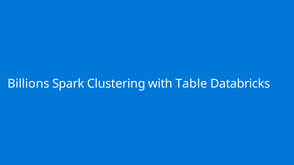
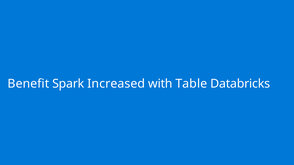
Billions: Billions -> Benefit
Clustering: Clustering -> Increased
